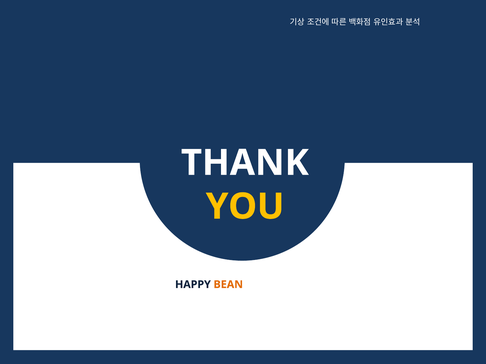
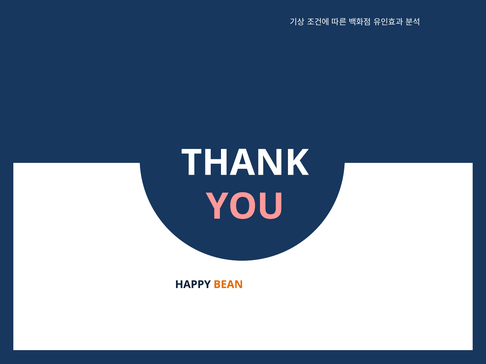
YOU colour: yellow -> pink
